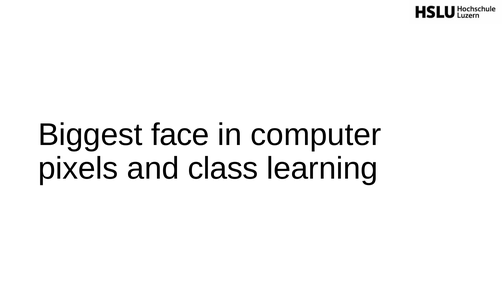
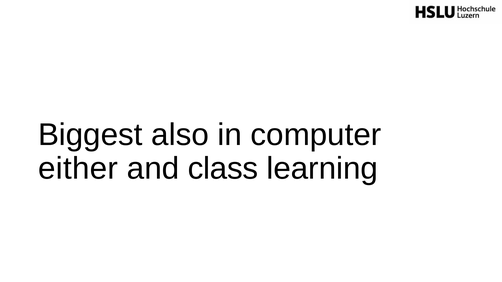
face: face -> also
pixels: pixels -> either
